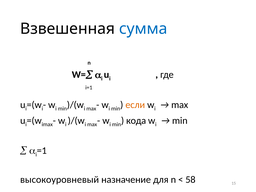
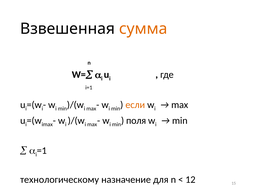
сумма colour: blue -> orange
кода: кода -> поля
высокоуровневый: высокоуровневый -> технологическому
58: 58 -> 12
